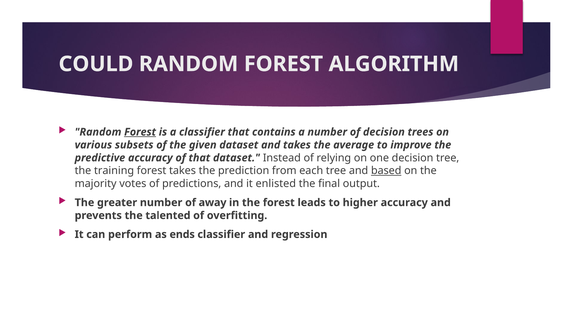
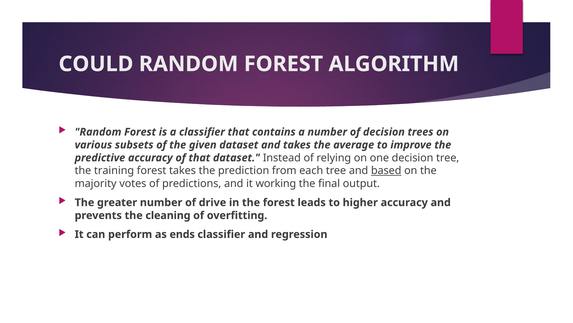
Forest at (140, 132) underline: present -> none
enlisted: enlisted -> working
away: away -> drive
talented: talented -> cleaning
